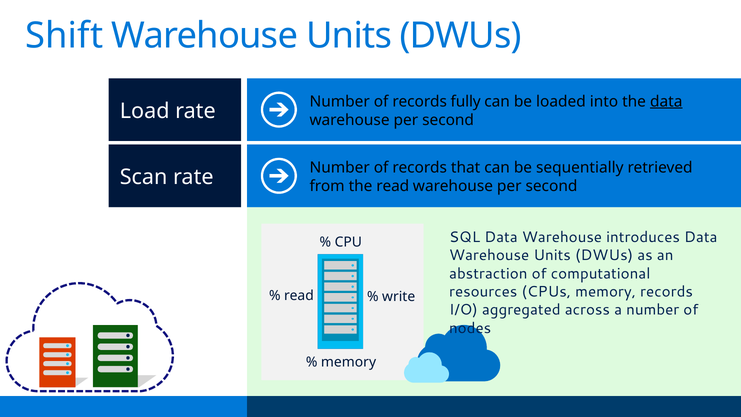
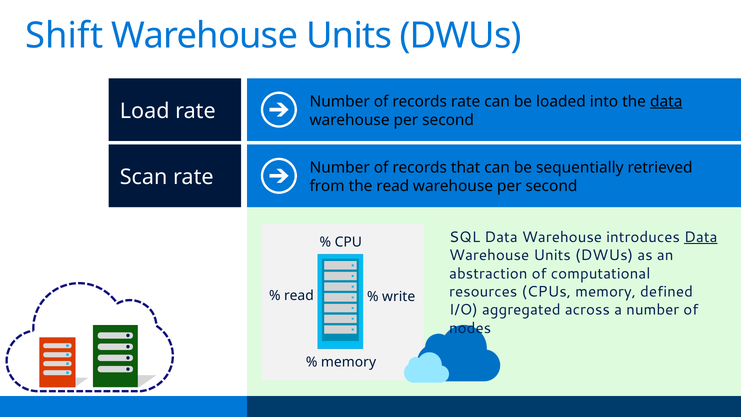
records fully: fully -> rate
Data at (701, 237) underline: none -> present
memory records: records -> defined
